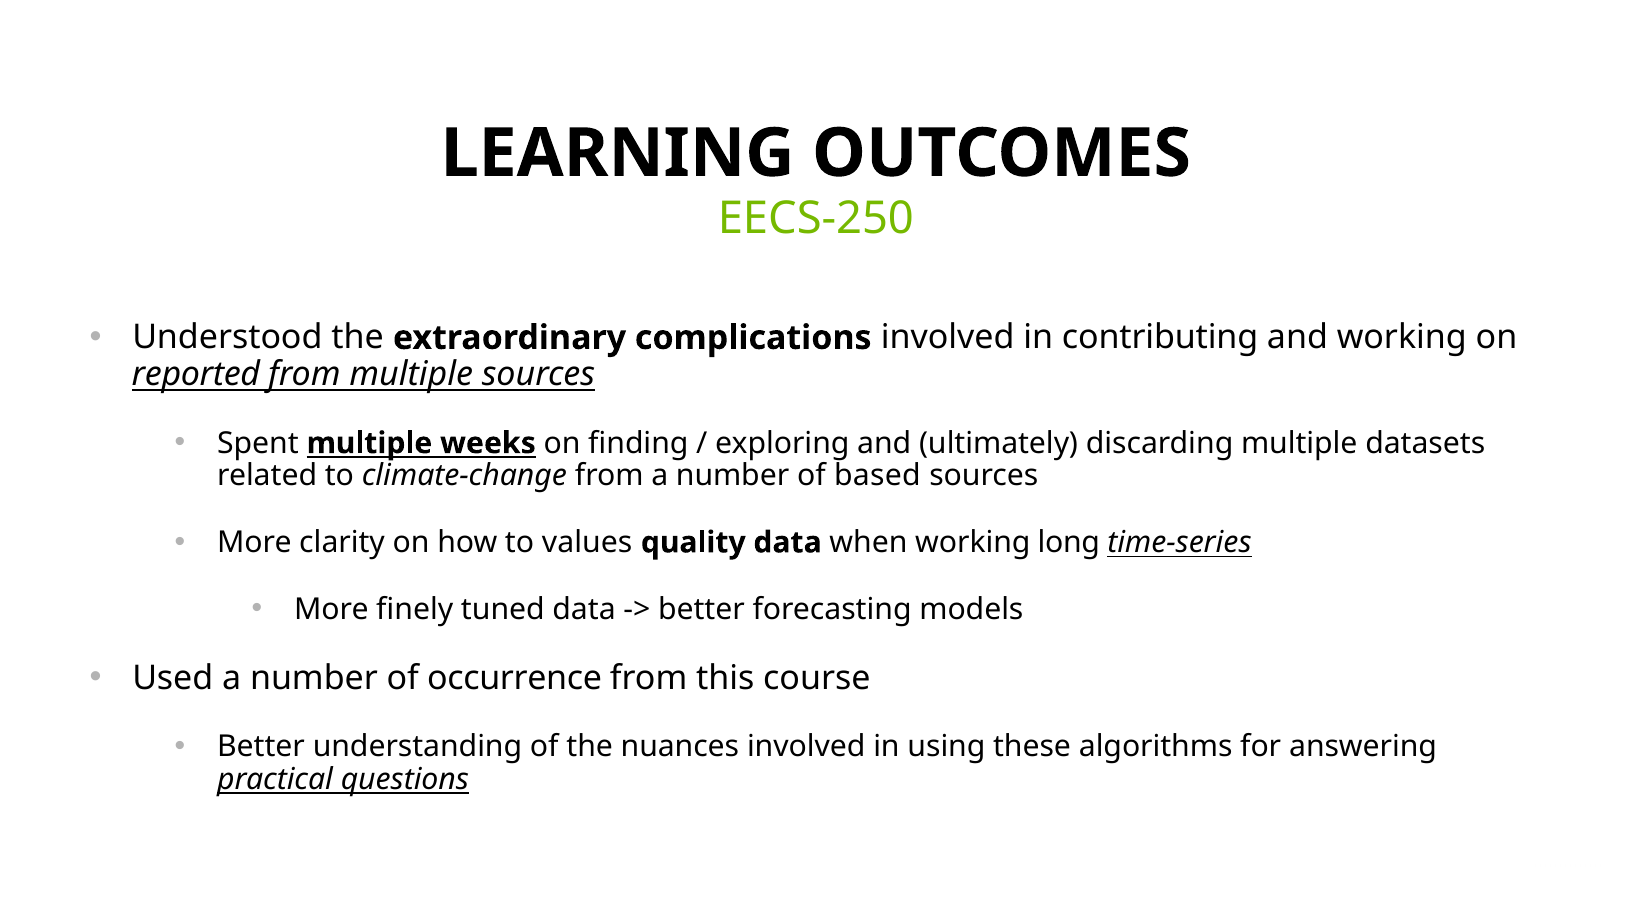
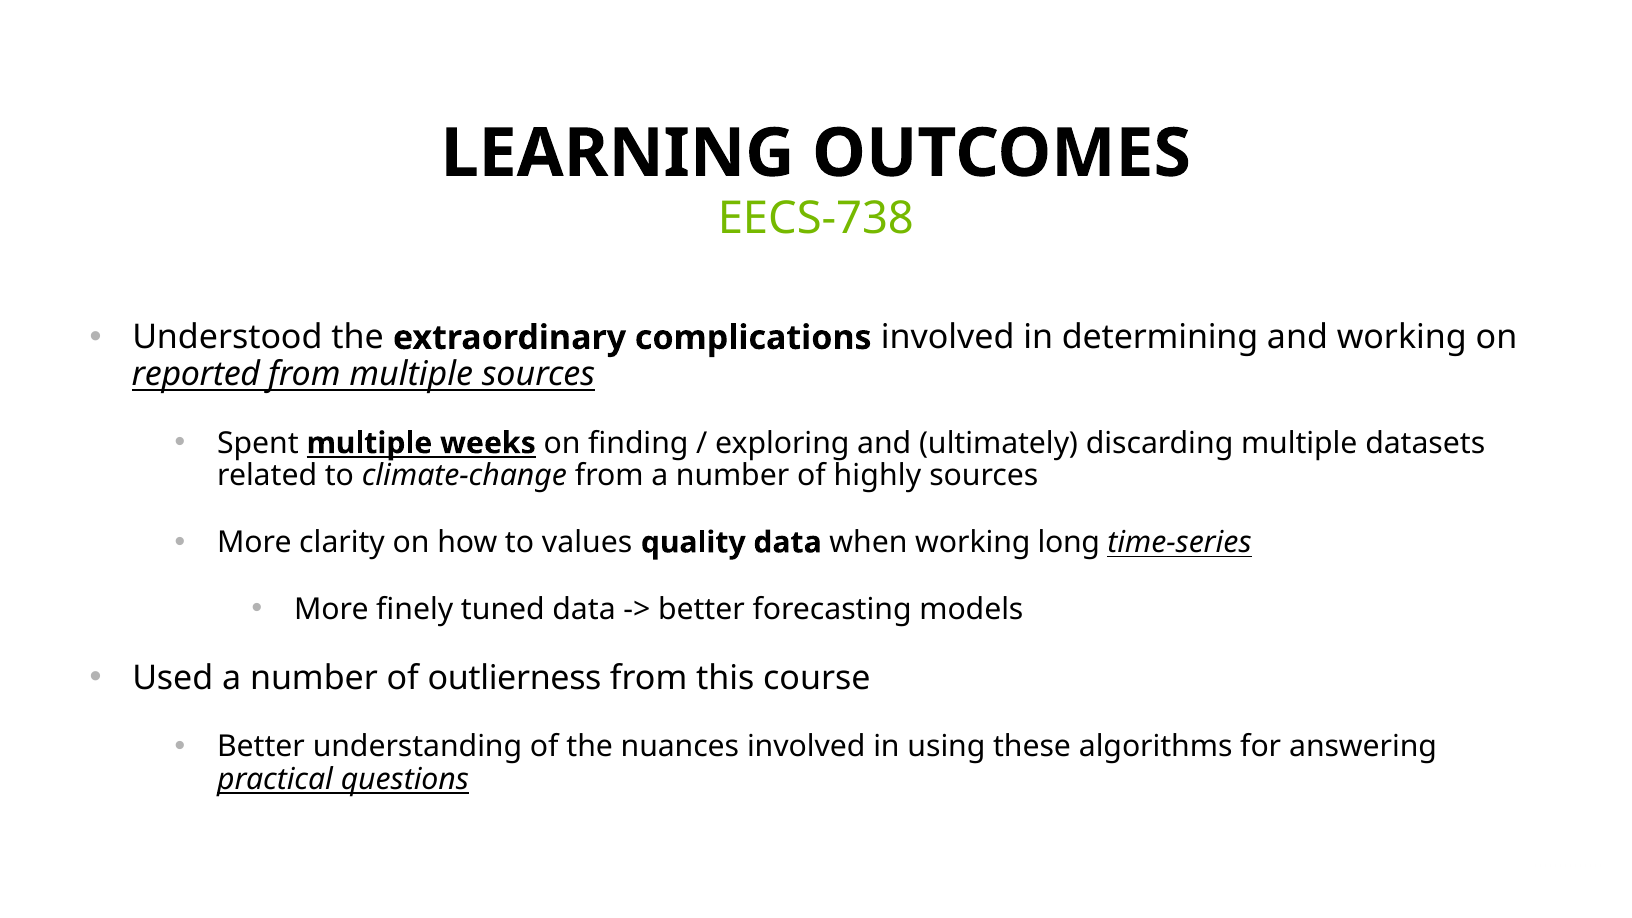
EECS-250: EECS-250 -> EECS-738
contributing: contributing -> determining
based: based -> highly
occurrence: occurrence -> outlierness
